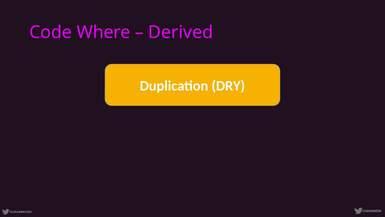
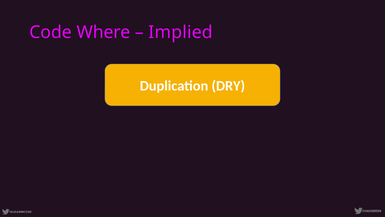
Derived: Derived -> Implied
